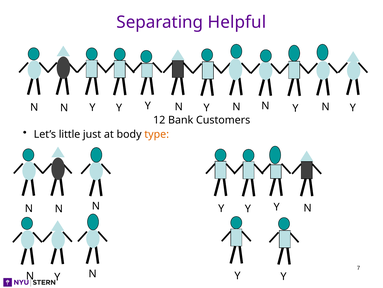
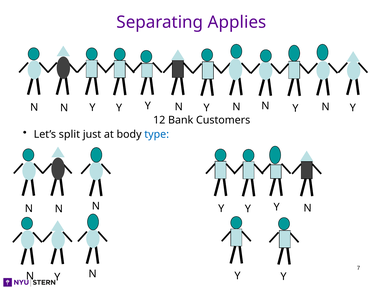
Helpful: Helpful -> Applies
little: little -> split
type colour: orange -> blue
